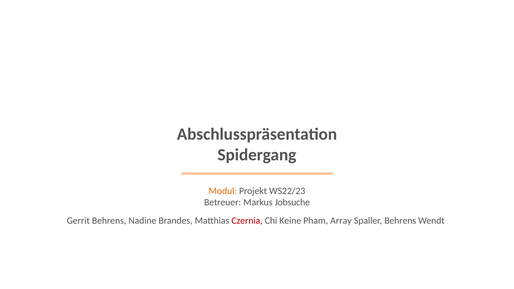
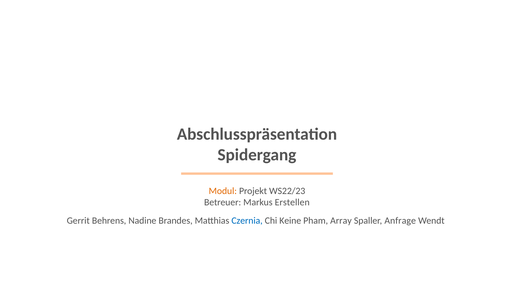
Jobsuche: Jobsuche -> Erstellen
Czernia colour: red -> blue
Spaller Behrens: Behrens -> Anfrage
